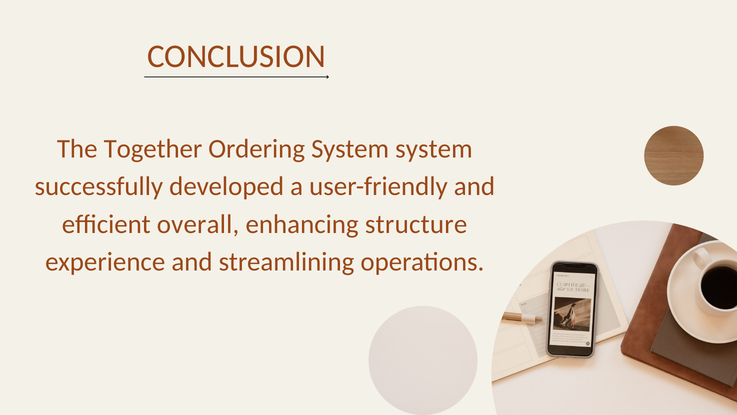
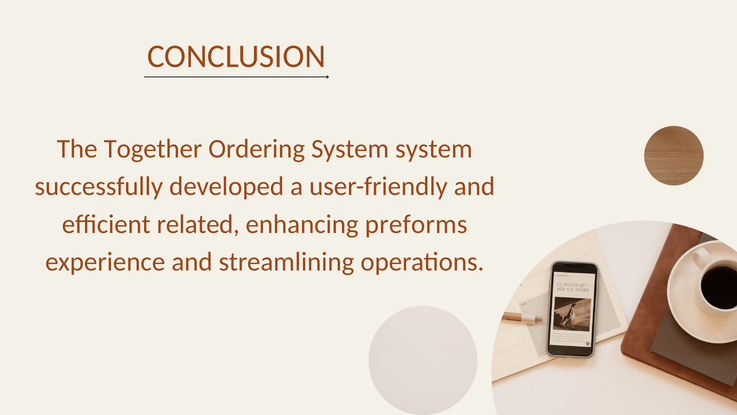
overall: overall -> related
structure: structure -> preforms
